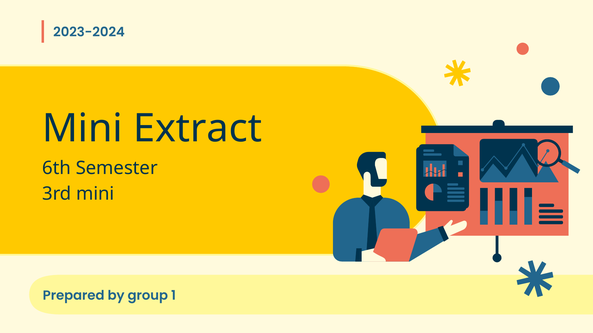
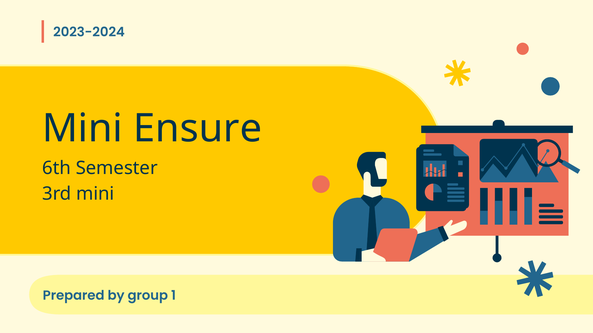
Extract: Extract -> Ensure
